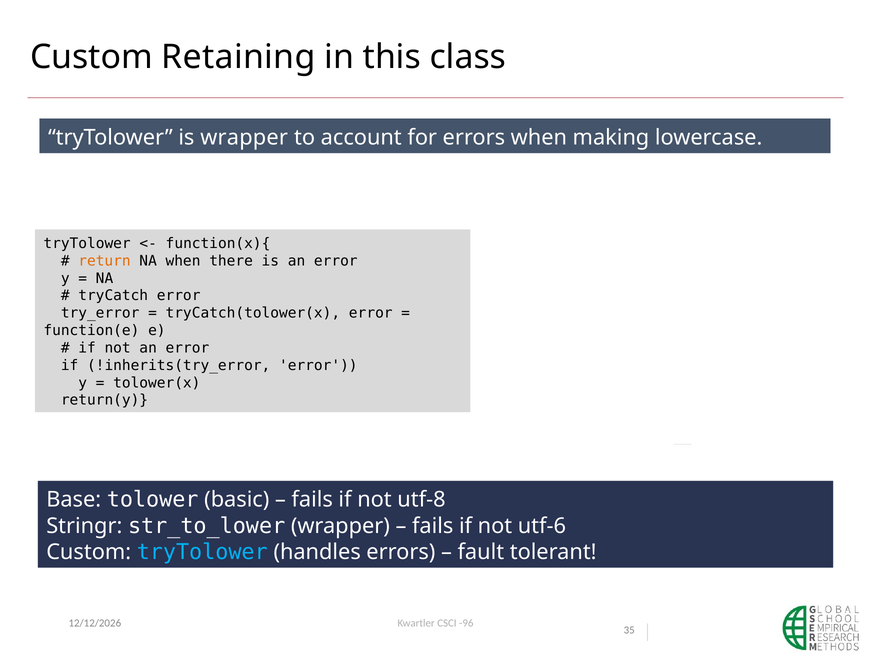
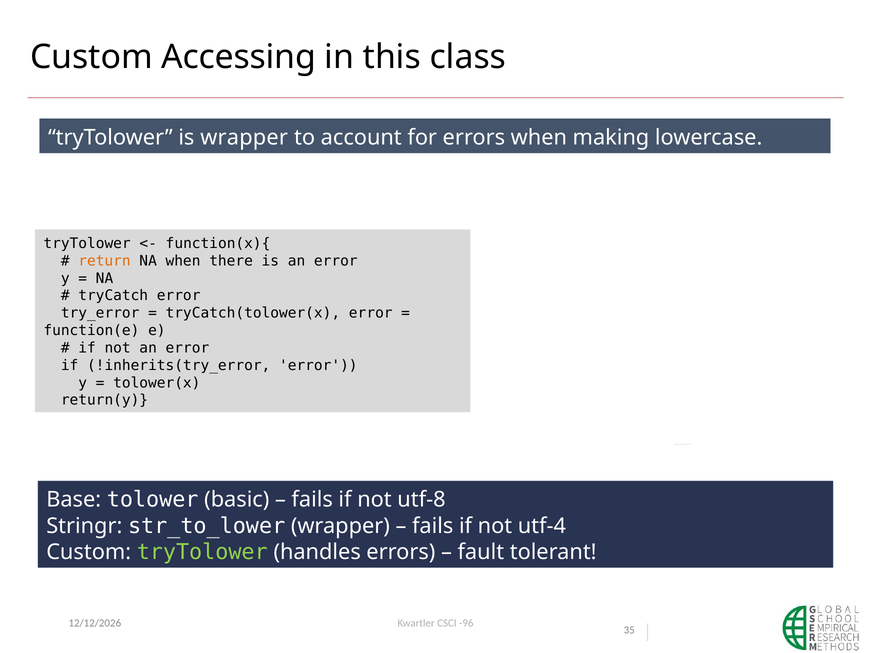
Retaining: Retaining -> Accessing
utf-6: utf-6 -> utf-4
tryTolower at (202, 552) colour: light blue -> light green
